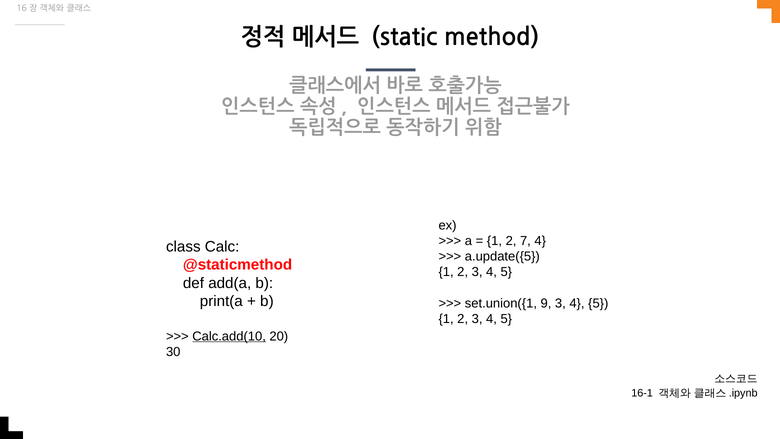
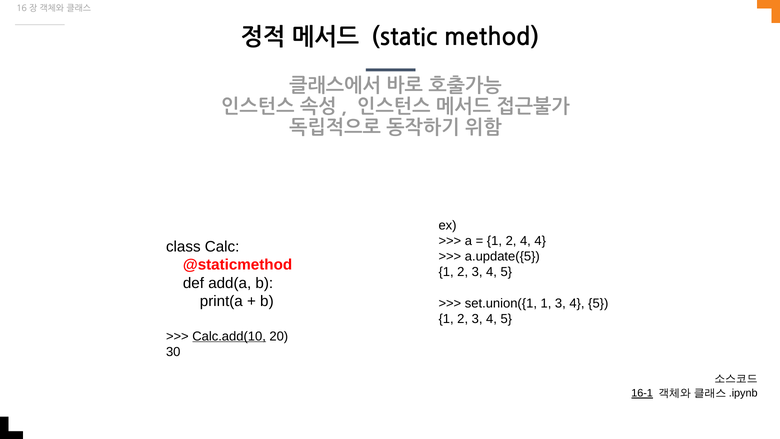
2 7: 7 -> 4
set.union({1 9: 9 -> 1
16-1 underline: none -> present
